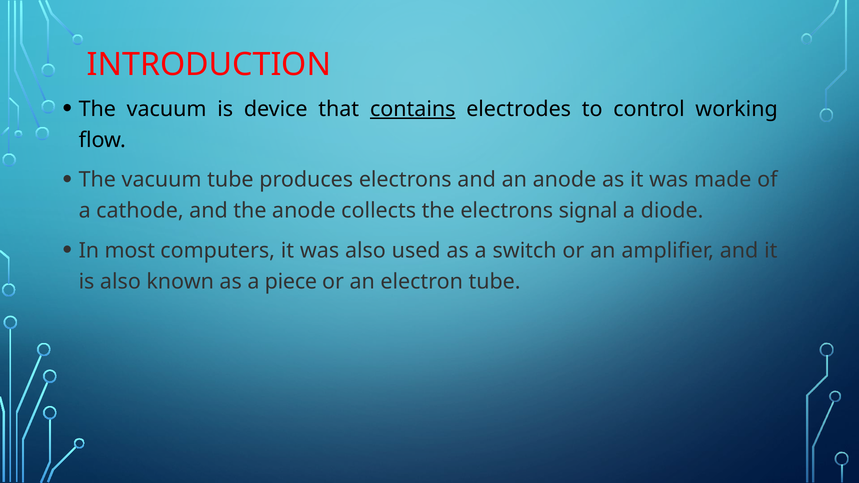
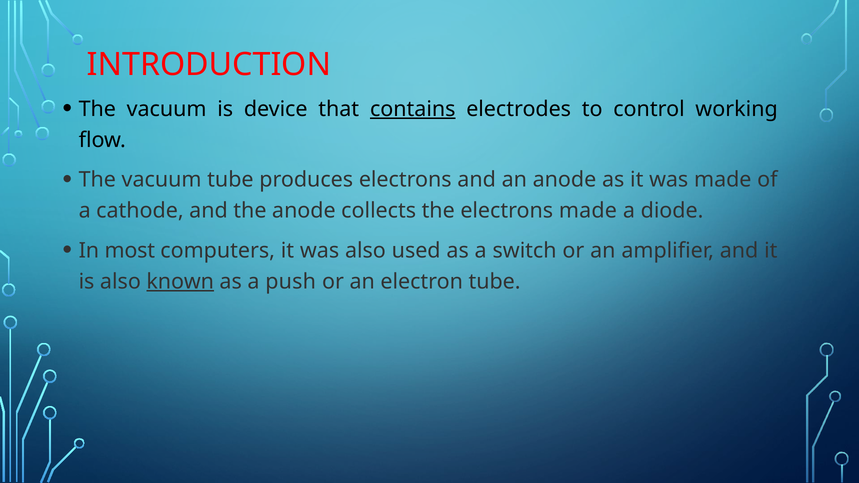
electrons signal: signal -> made
known underline: none -> present
piece: piece -> push
